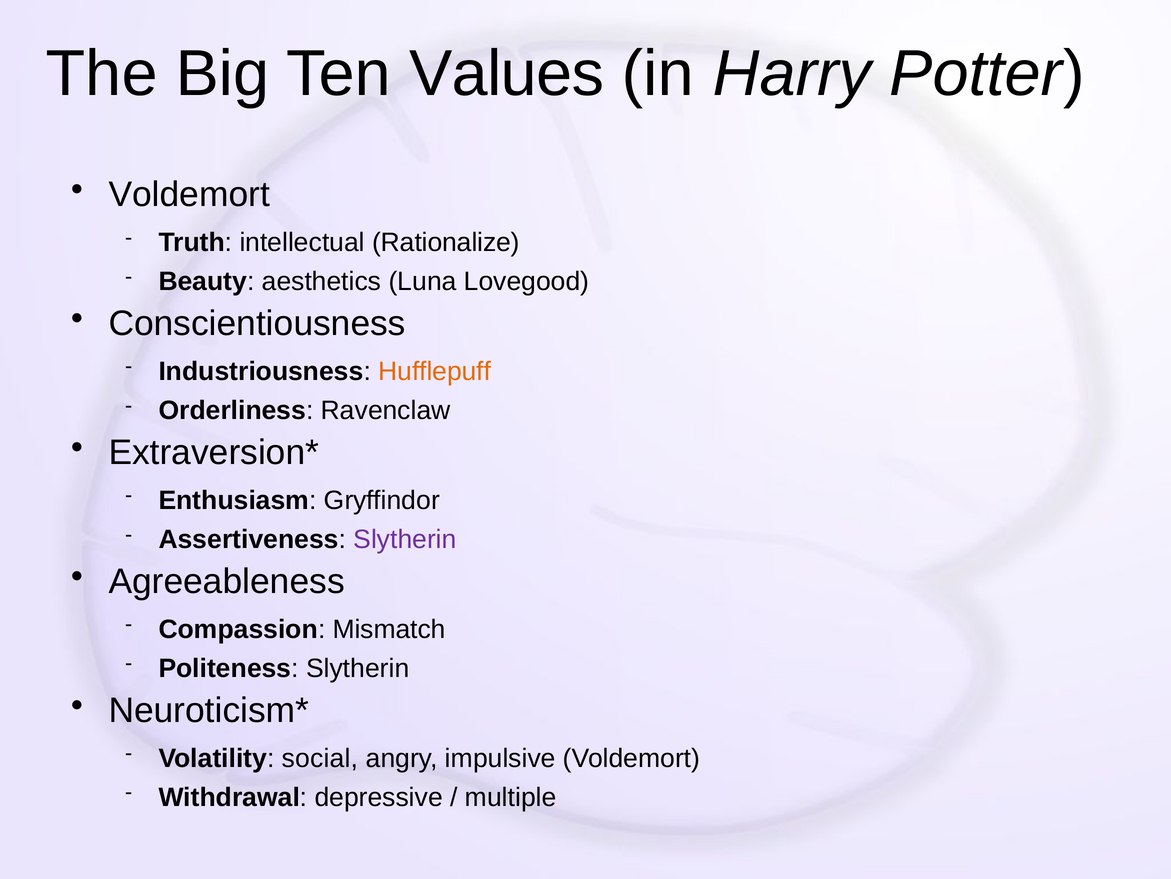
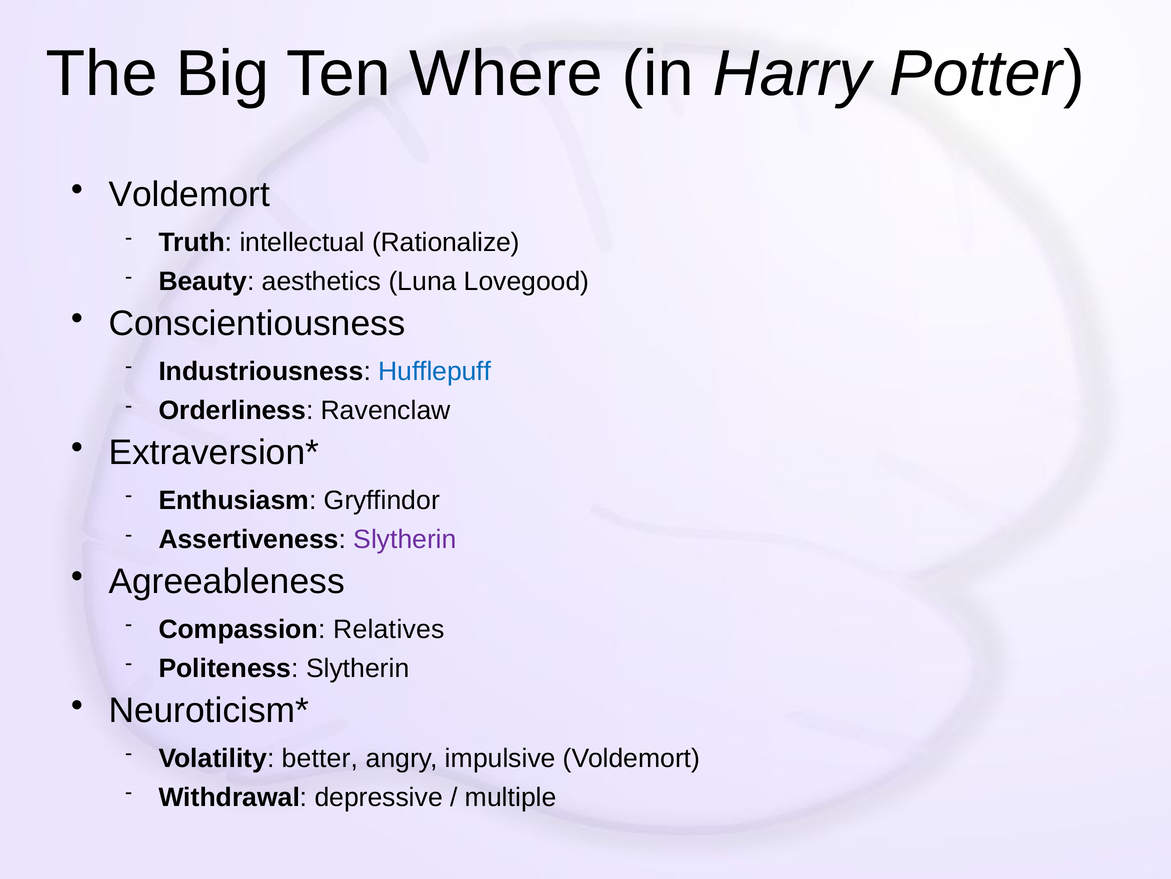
Values: Values -> Where
Hufflepuff colour: orange -> blue
Mismatch: Mismatch -> Relatives
social: social -> better
